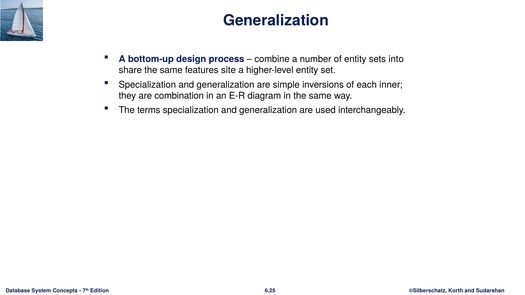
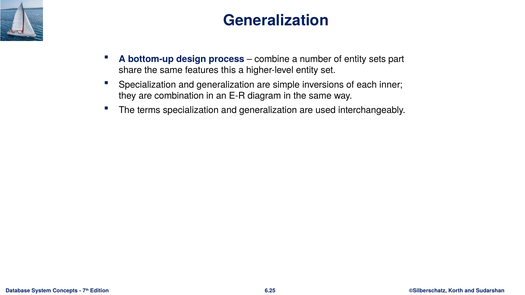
into: into -> part
site: site -> this
